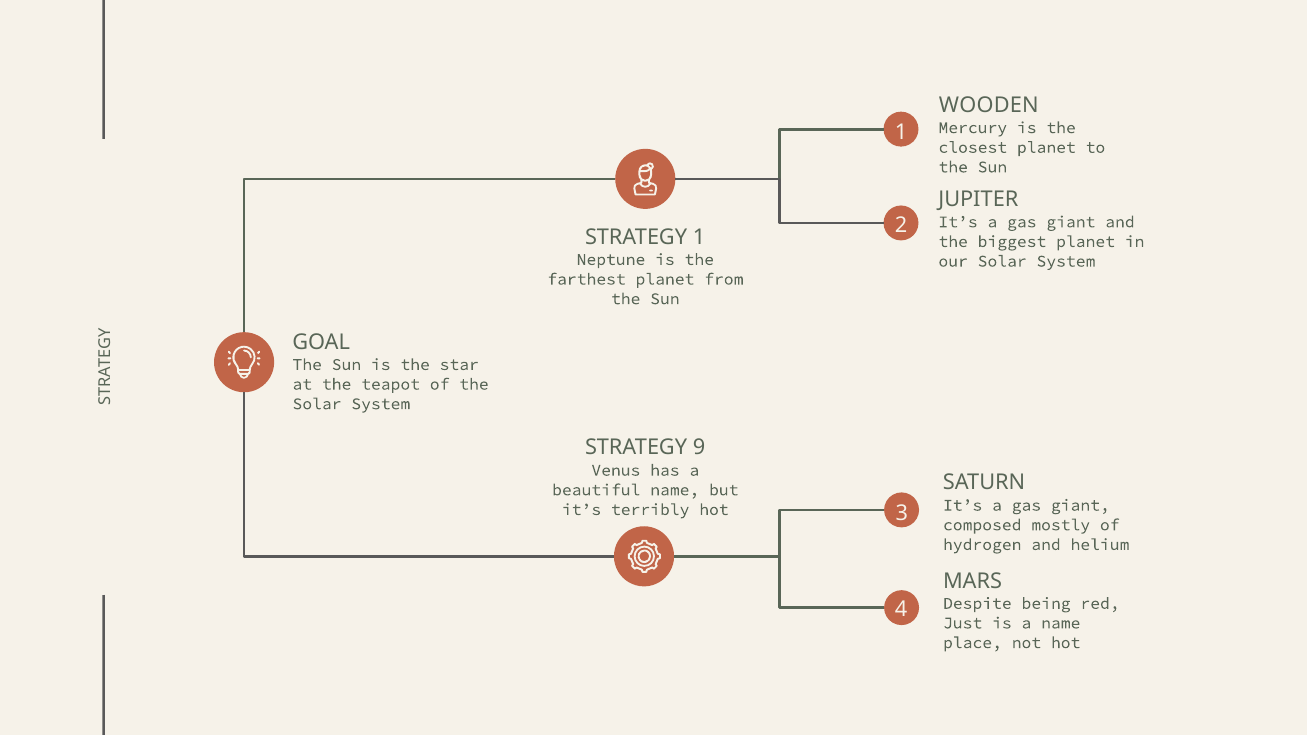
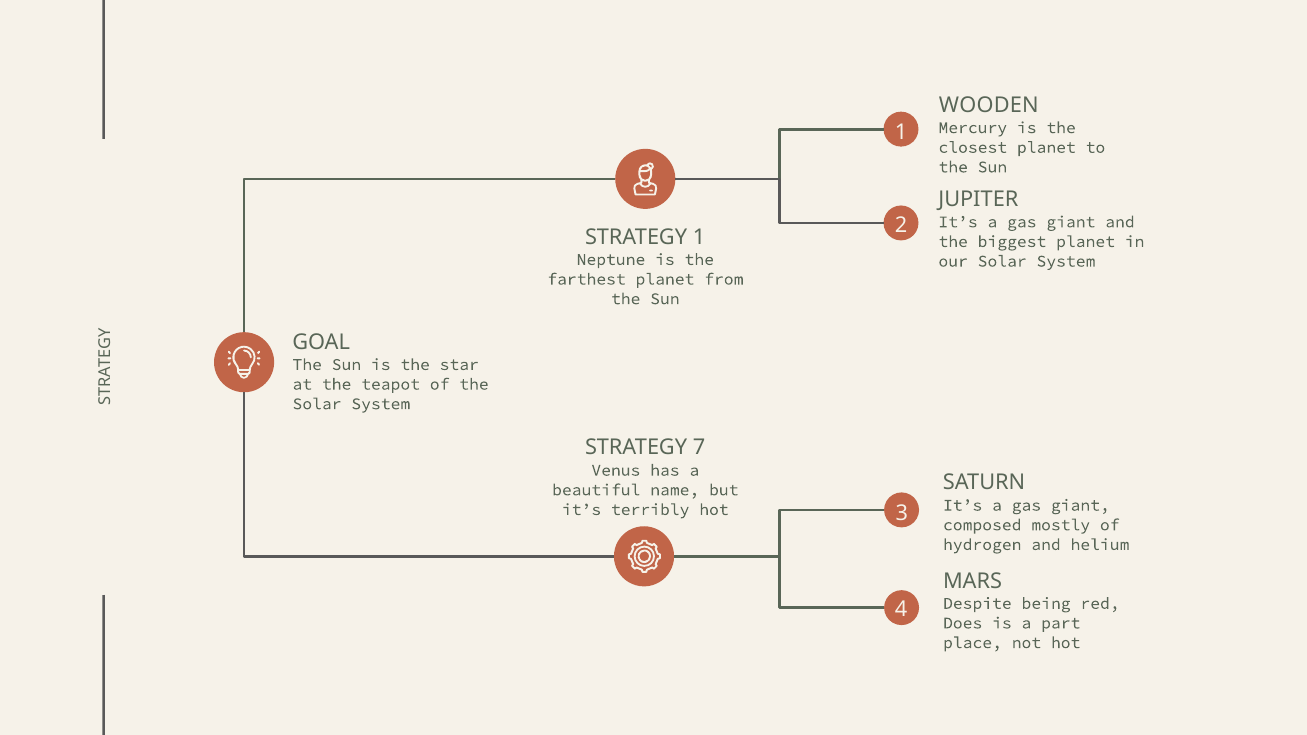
9: 9 -> 7
Just: Just -> Does
a name: name -> part
